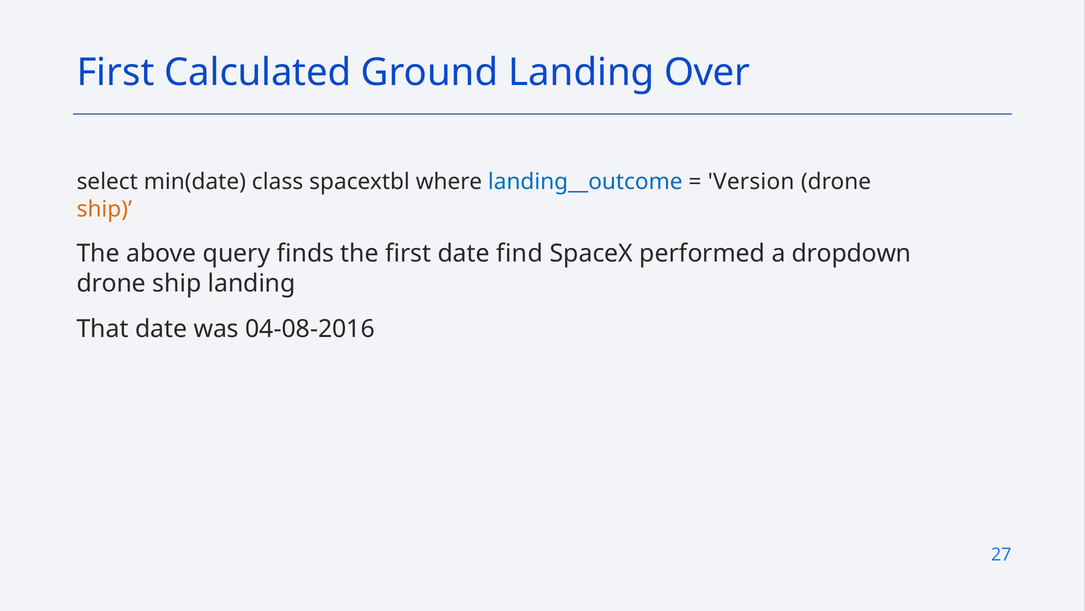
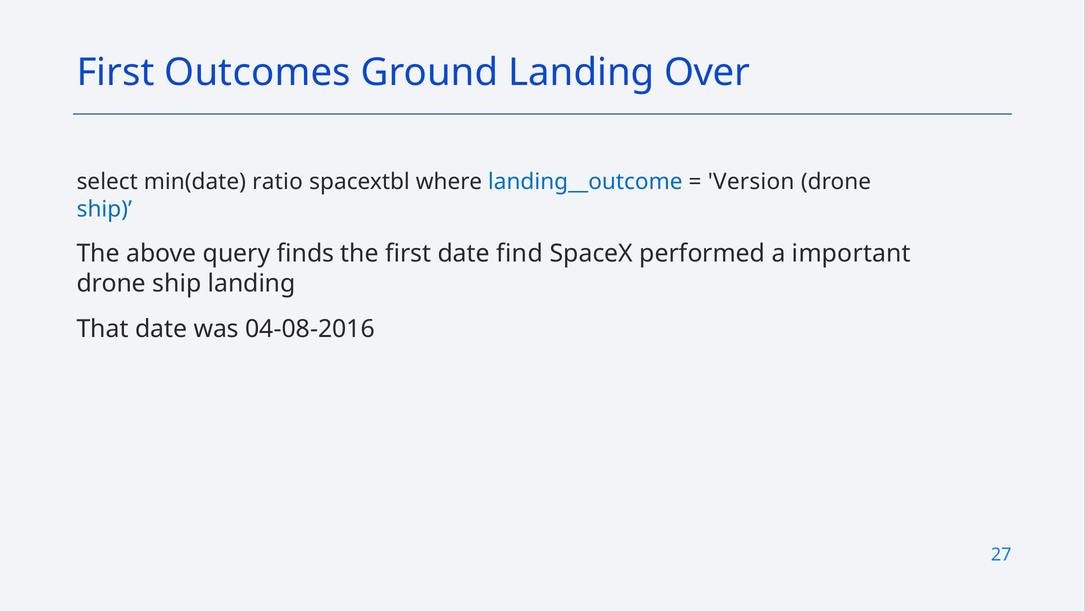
Calculated: Calculated -> Outcomes
class: class -> ratio
ship at (104, 209) colour: orange -> blue
dropdown: dropdown -> important
